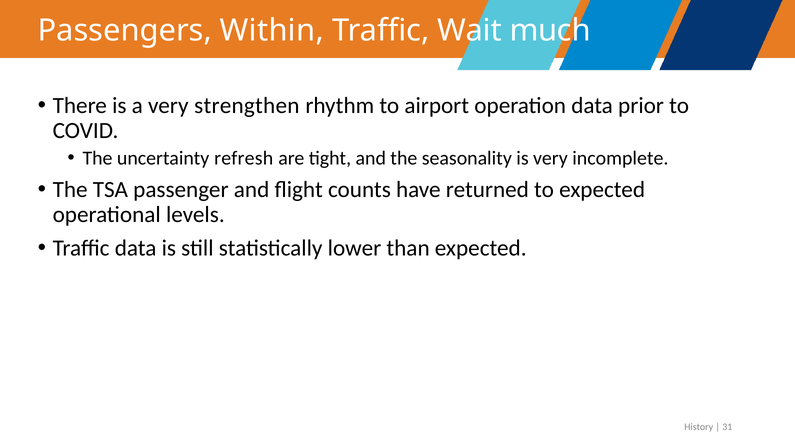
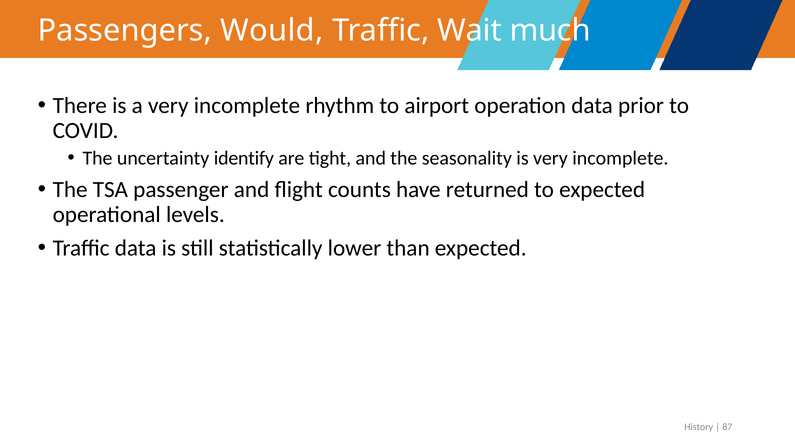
Within: Within -> Would
a very strengthen: strengthen -> incomplete
refresh: refresh -> identify
31: 31 -> 87
